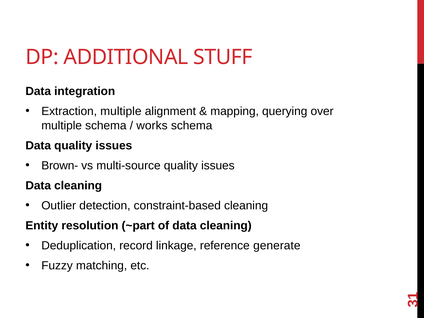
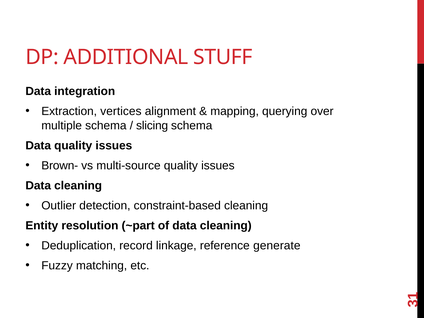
Extraction multiple: multiple -> vertices
works: works -> slicing
